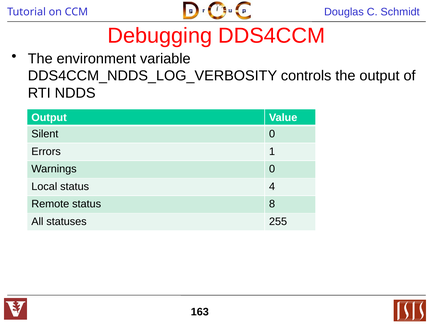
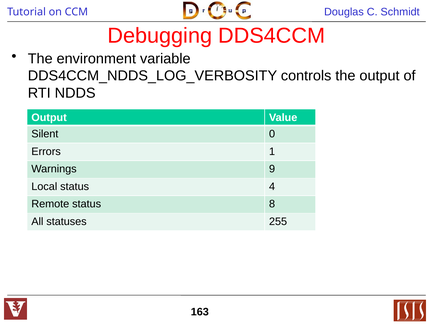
Warnings 0: 0 -> 9
